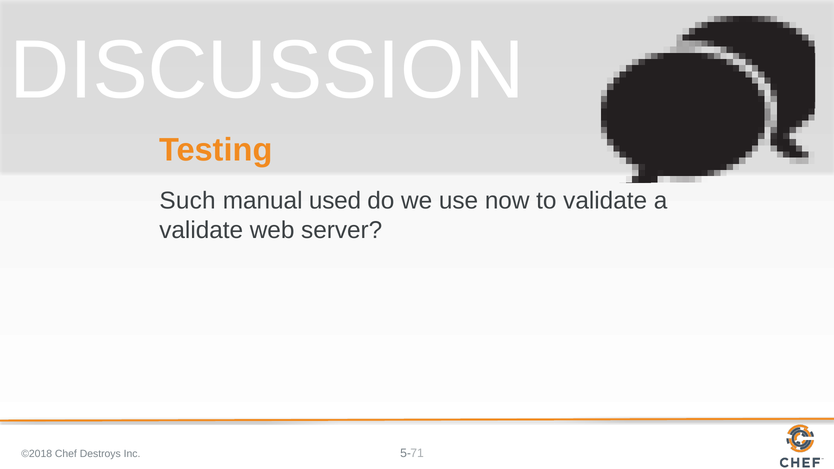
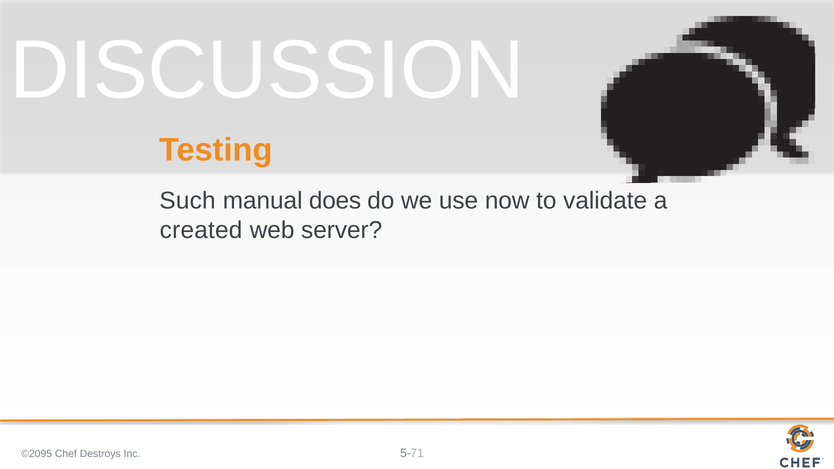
used: used -> does
validate at (201, 230): validate -> created
©2018: ©2018 -> ©2095
